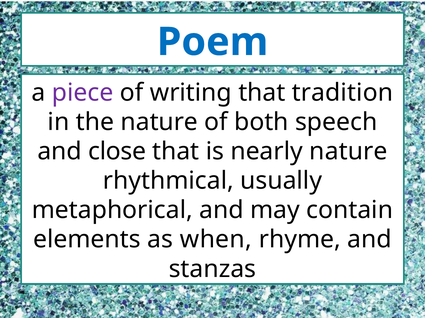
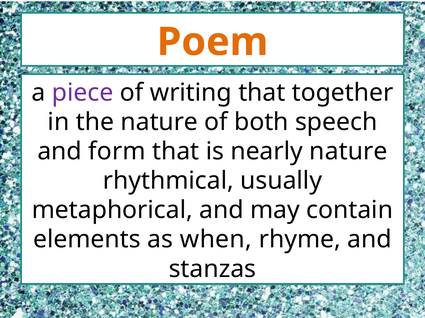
Poem colour: blue -> orange
tradition: tradition -> together
close: close -> form
